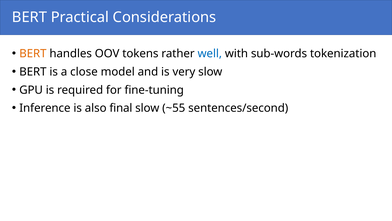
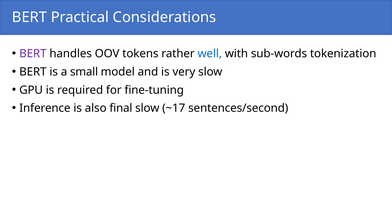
BERT at (33, 54) colour: orange -> purple
close: close -> small
~55: ~55 -> ~17
